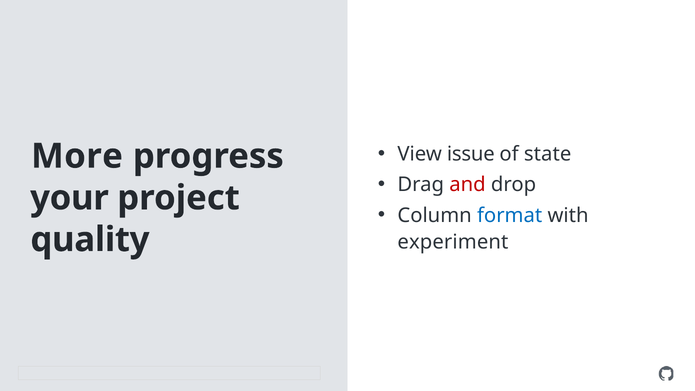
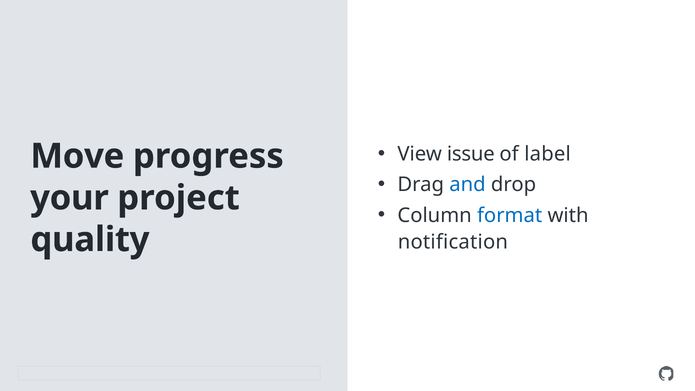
state: state -> label
More: More -> Move
and colour: red -> blue
experiment: experiment -> notification
